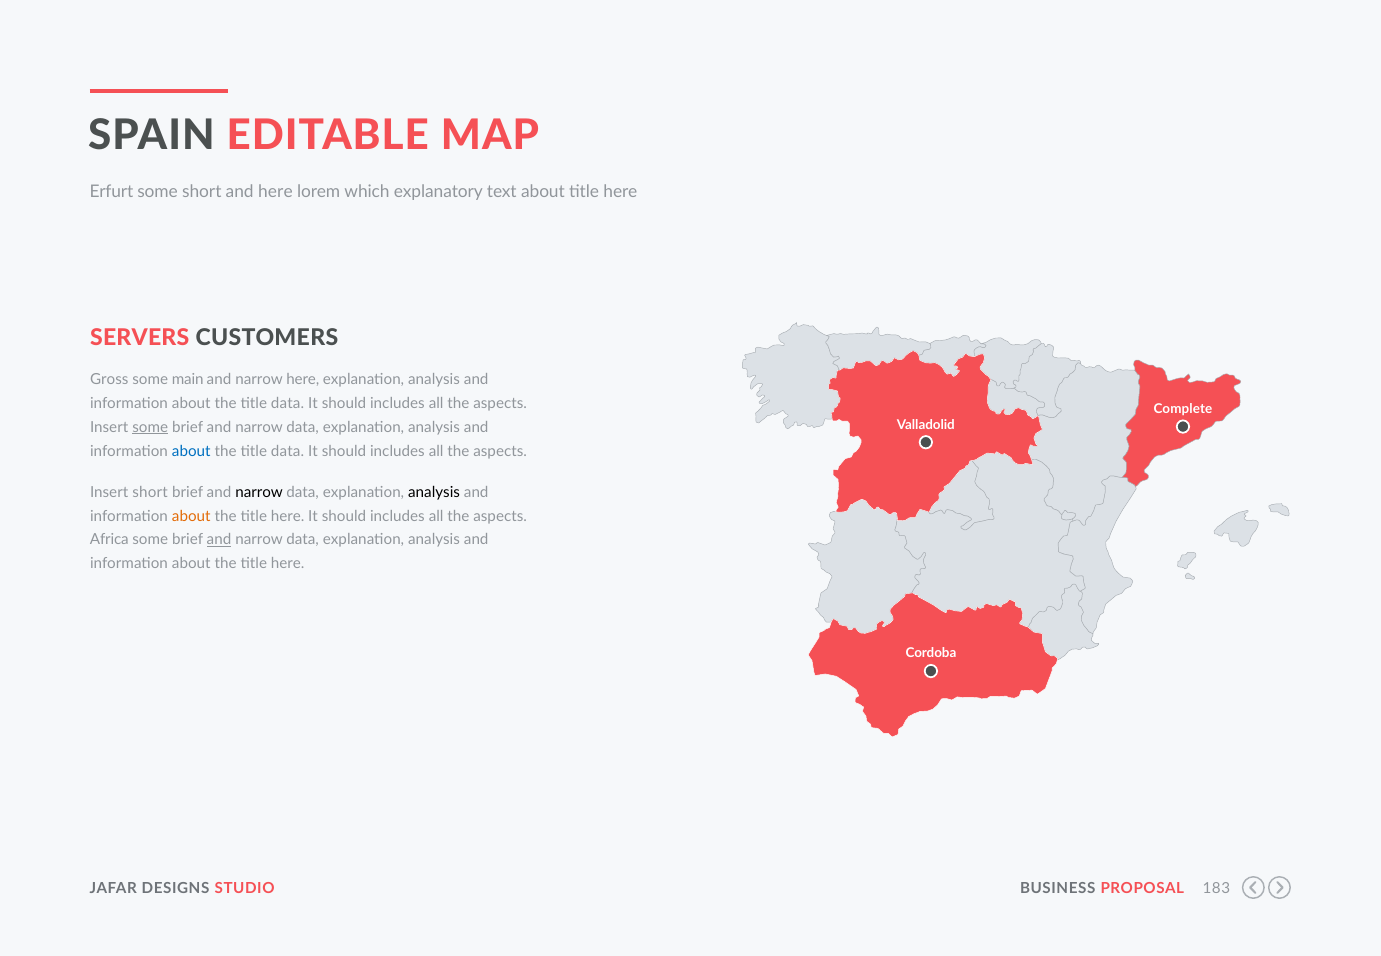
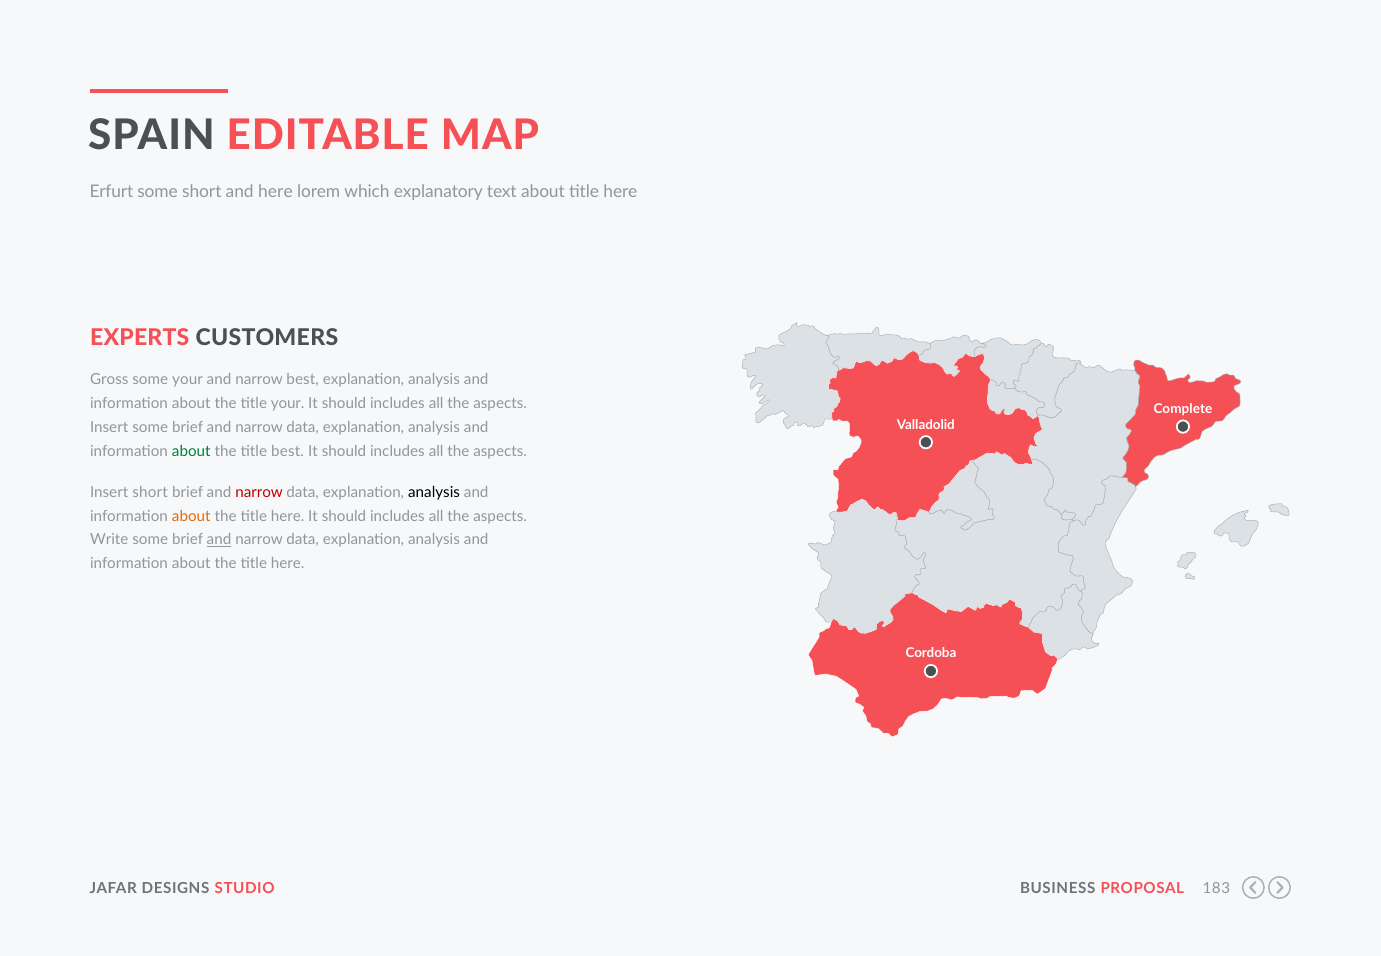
SERVERS: SERVERS -> EXPERTS
some main: main -> your
narrow here: here -> best
data at (288, 404): data -> your
some at (150, 427) underline: present -> none
about at (191, 451) colour: blue -> green
data at (288, 451): data -> best
narrow at (259, 492) colour: black -> red
Africa: Africa -> Write
